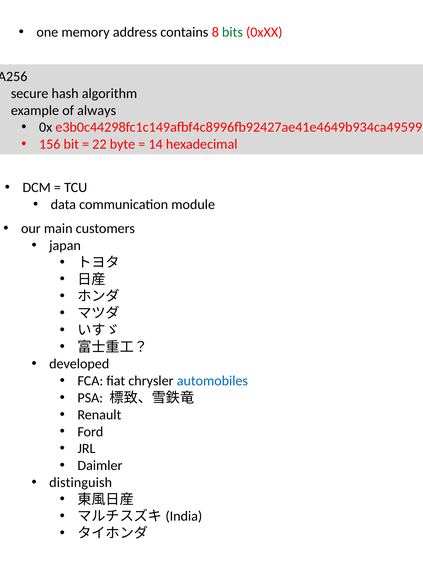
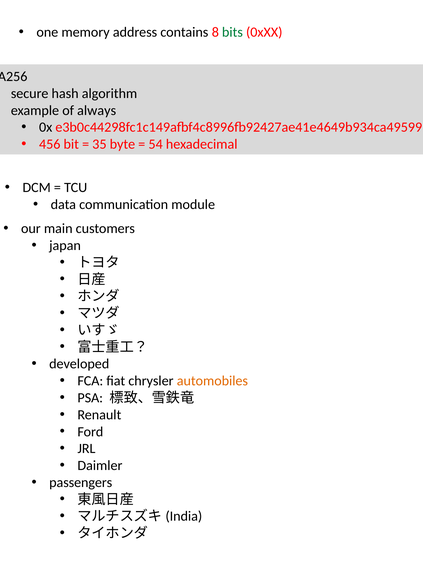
156: 156 -> 456
22: 22 -> 35
14: 14 -> 54
automobiles colour: blue -> orange
distinguish: distinguish -> passengers
